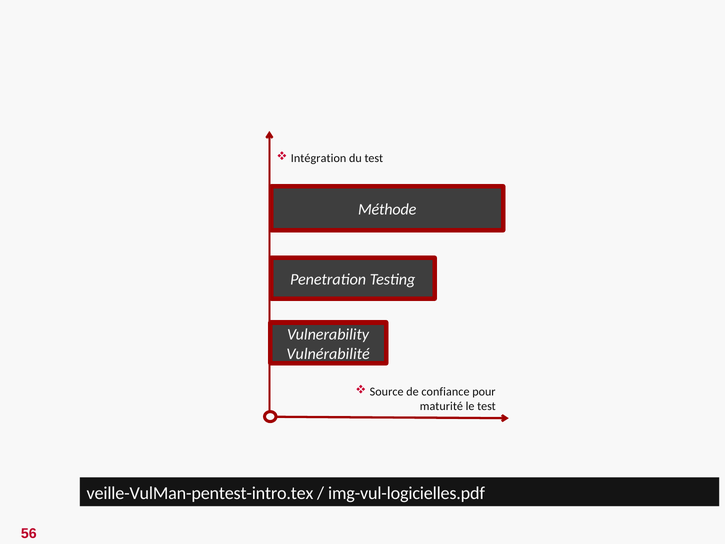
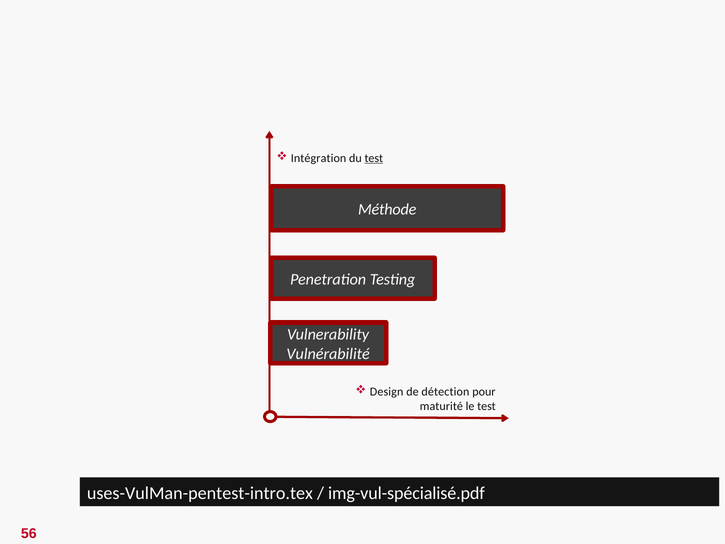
test at (374, 158) underline: none -> present
Source: Source -> Design
confiance: confiance -> détection
veille-VulMan-pentest-intro.tex: veille-VulMan-pentest-intro.tex -> uses-VulMan-pentest-intro.tex
img-vul-logicielles.pdf: img-vul-logicielles.pdf -> img-vul-spécialisé.pdf
